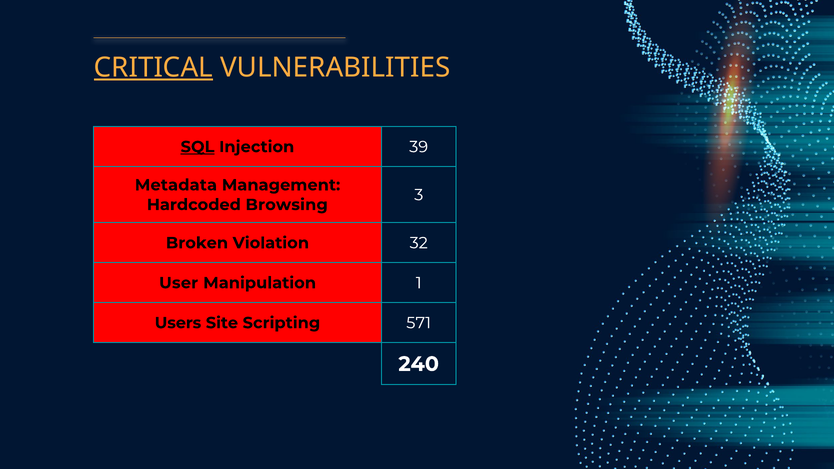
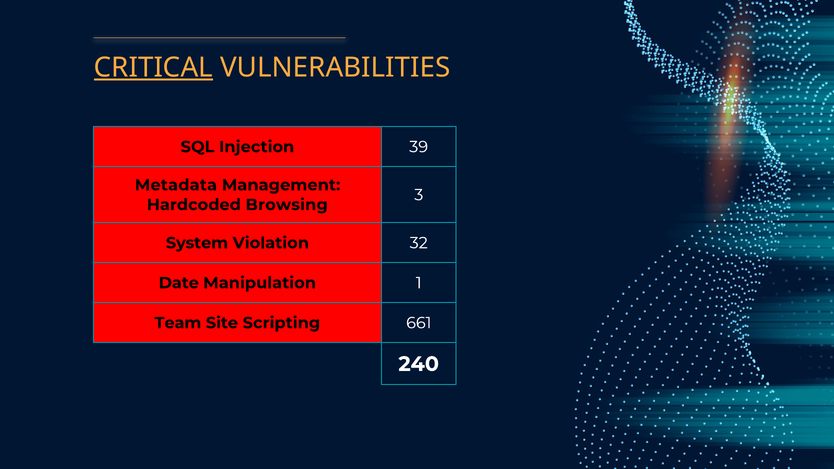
SQL underline: present -> none
Broken: Broken -> System
User: User -> Date
Users: Users -> Team
571: 571 -> 661
